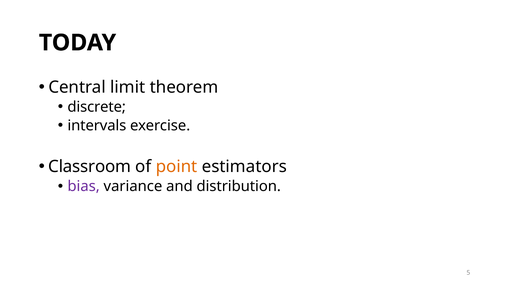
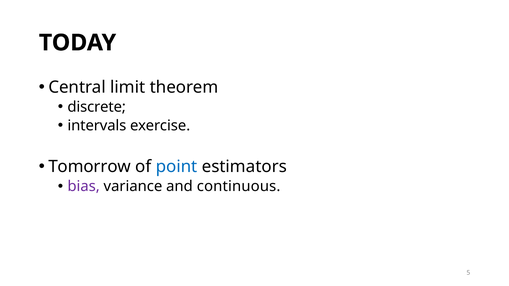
Classroom: Classroom -> Tomorrow
point colour: orange -> blue
distribution: distribution -> continuous
